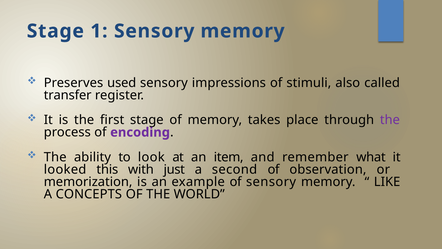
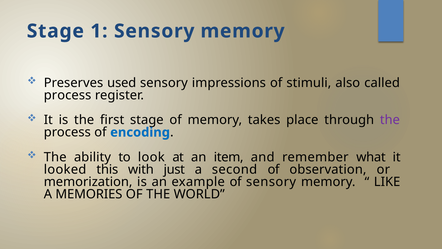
transfer at (68, 95): transfer -> process
encoding colour: purple -> blue
CONCEPTS: CONCEPTS -> MEMORIES
